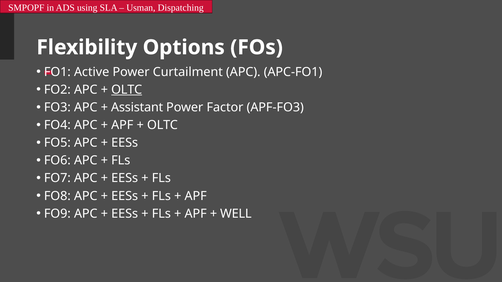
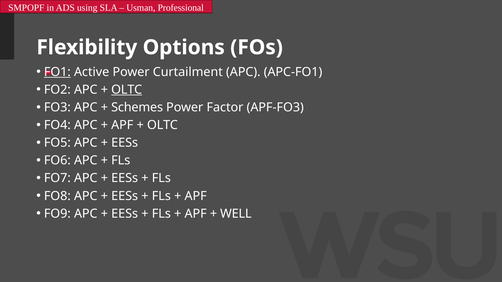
Dispatching: Dispatching -> Professional
FO1 underline: none -> present
Assistant: Assistant -> Schemes
